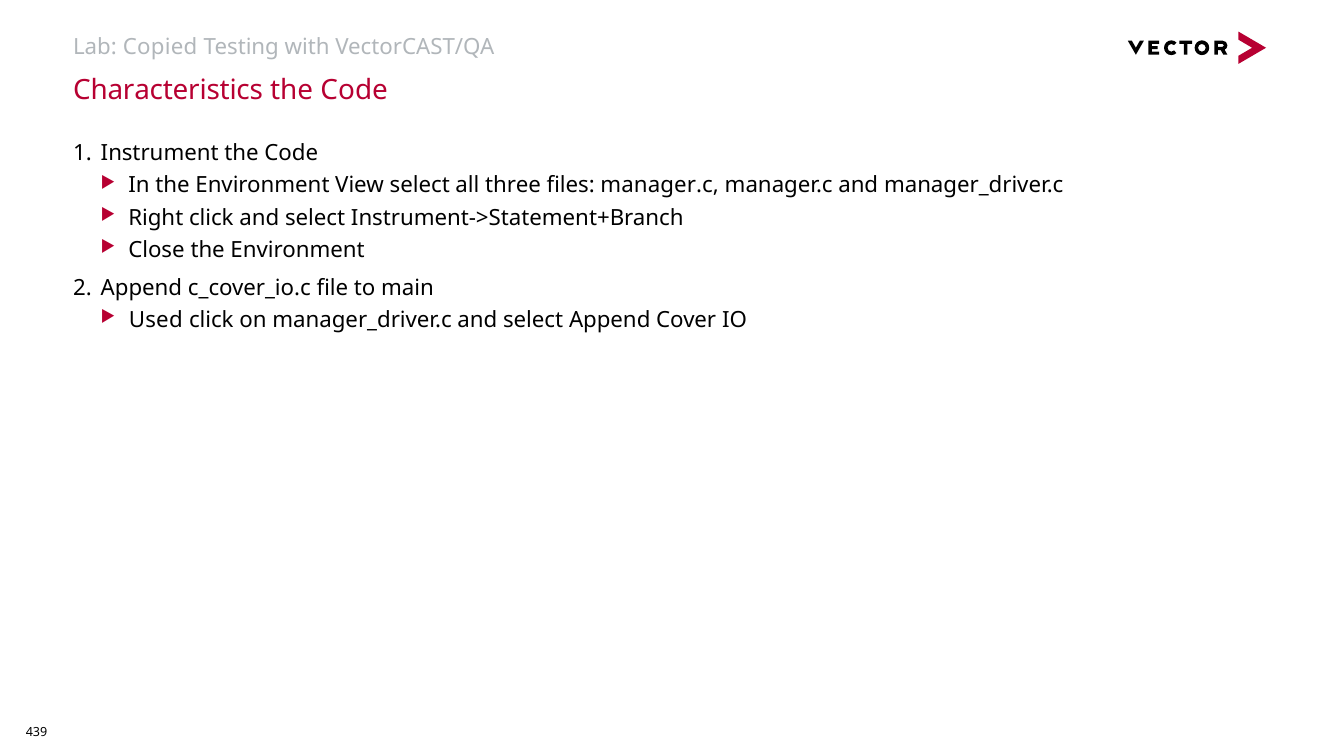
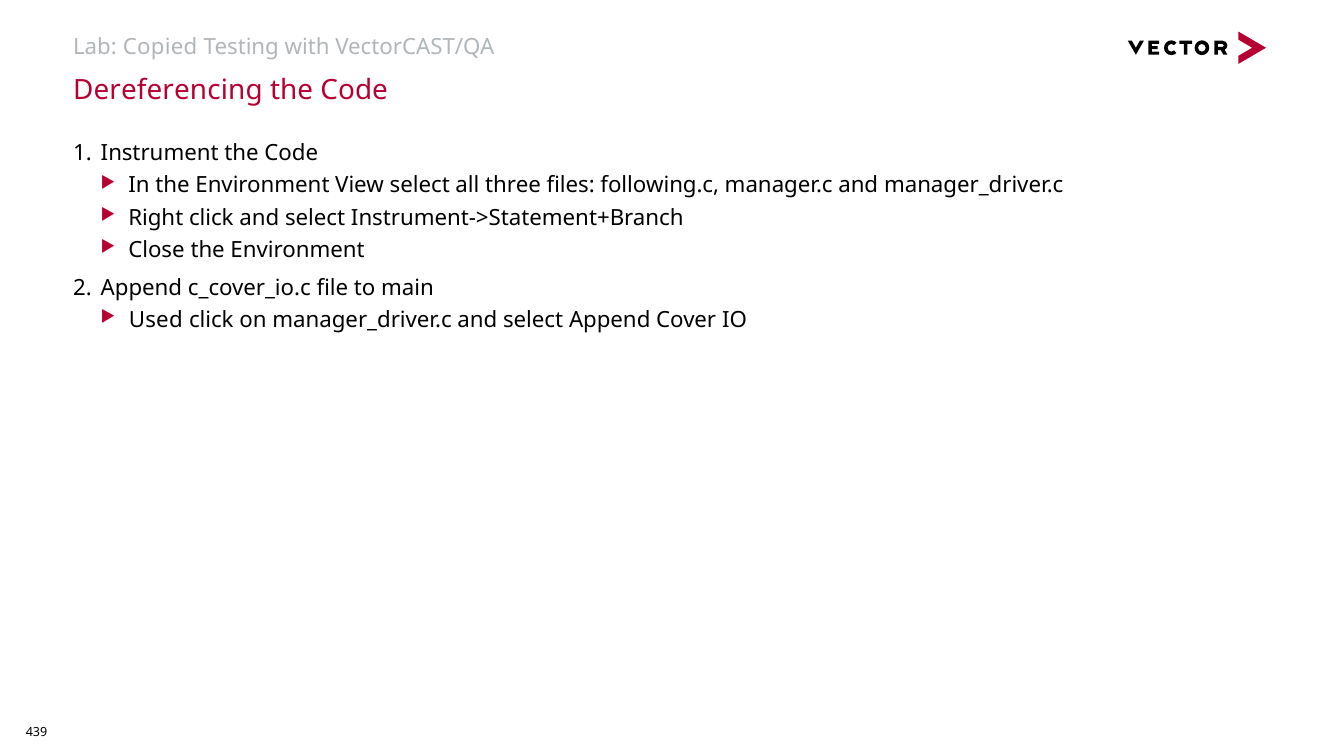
Characteristics: Characteristics -> Dereferencing
files manager.c: manager.c -> following.c
